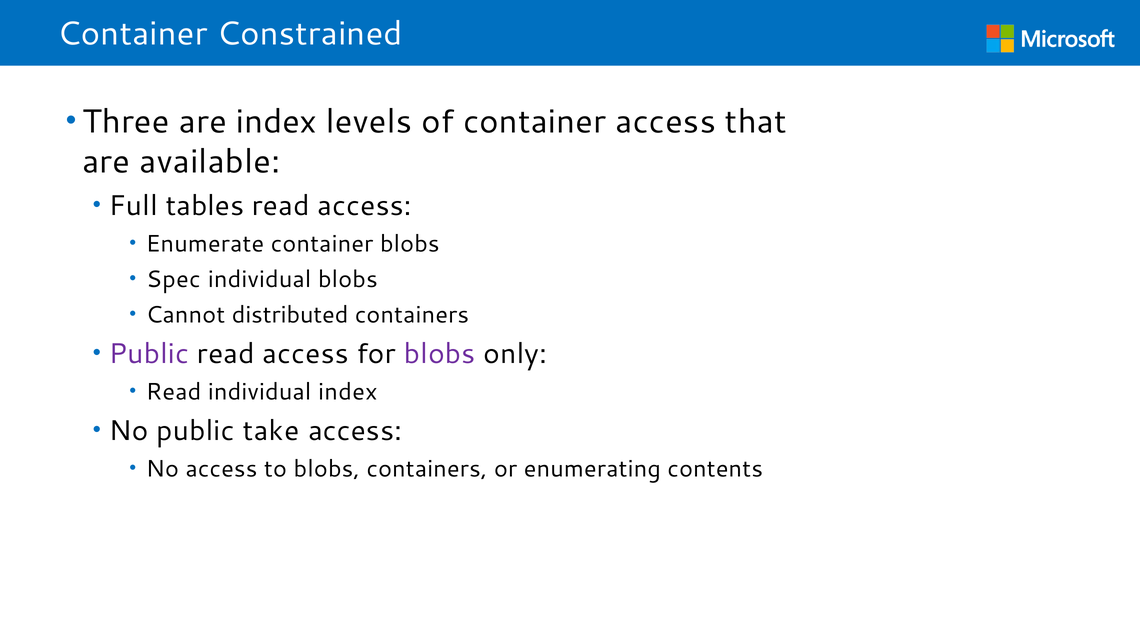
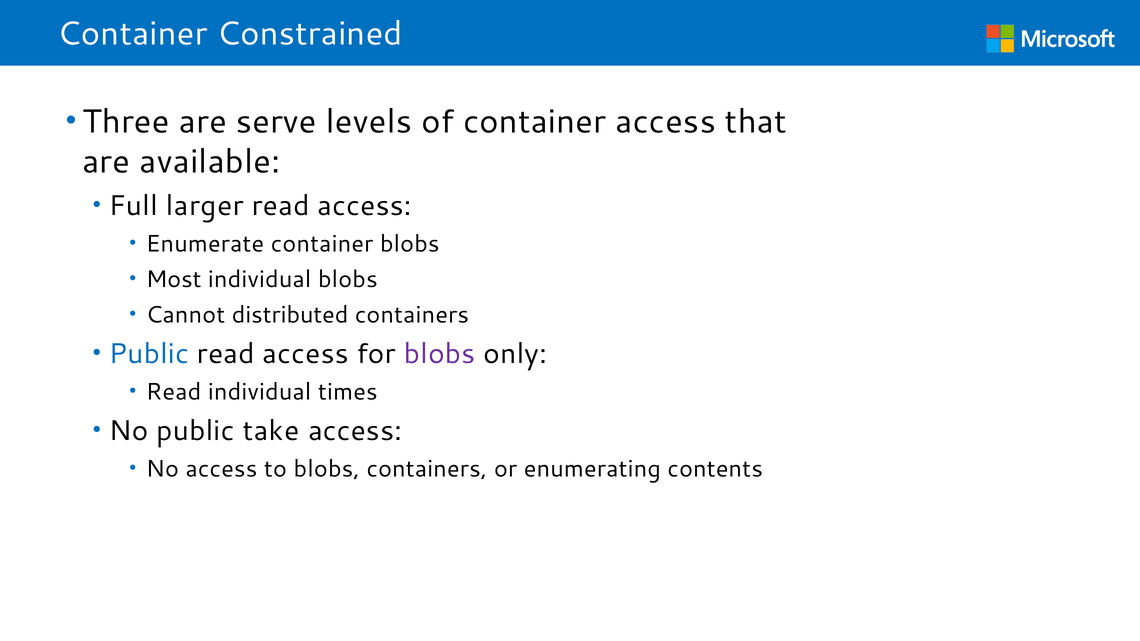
are index: index -> serve
tables: tables -> larger
Spec: Spec -> Most
Public at (149, 354) colour: purple -> blue
individual index: index -> times
